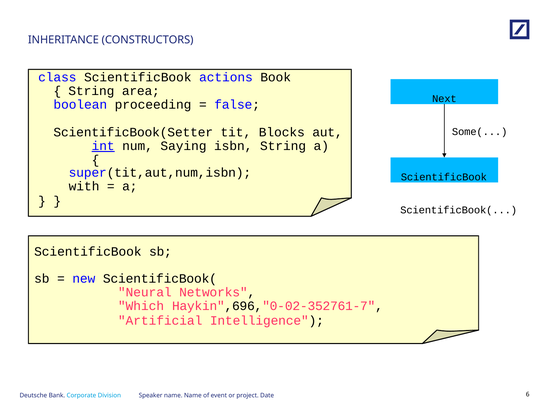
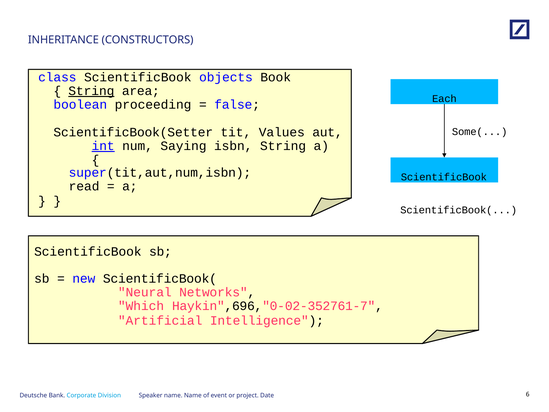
actions: actions -> objects
String at (91, 91) underline: none -> present
Next: Next -> Each
Blocks: Blocks -> Values
with: with -> read
